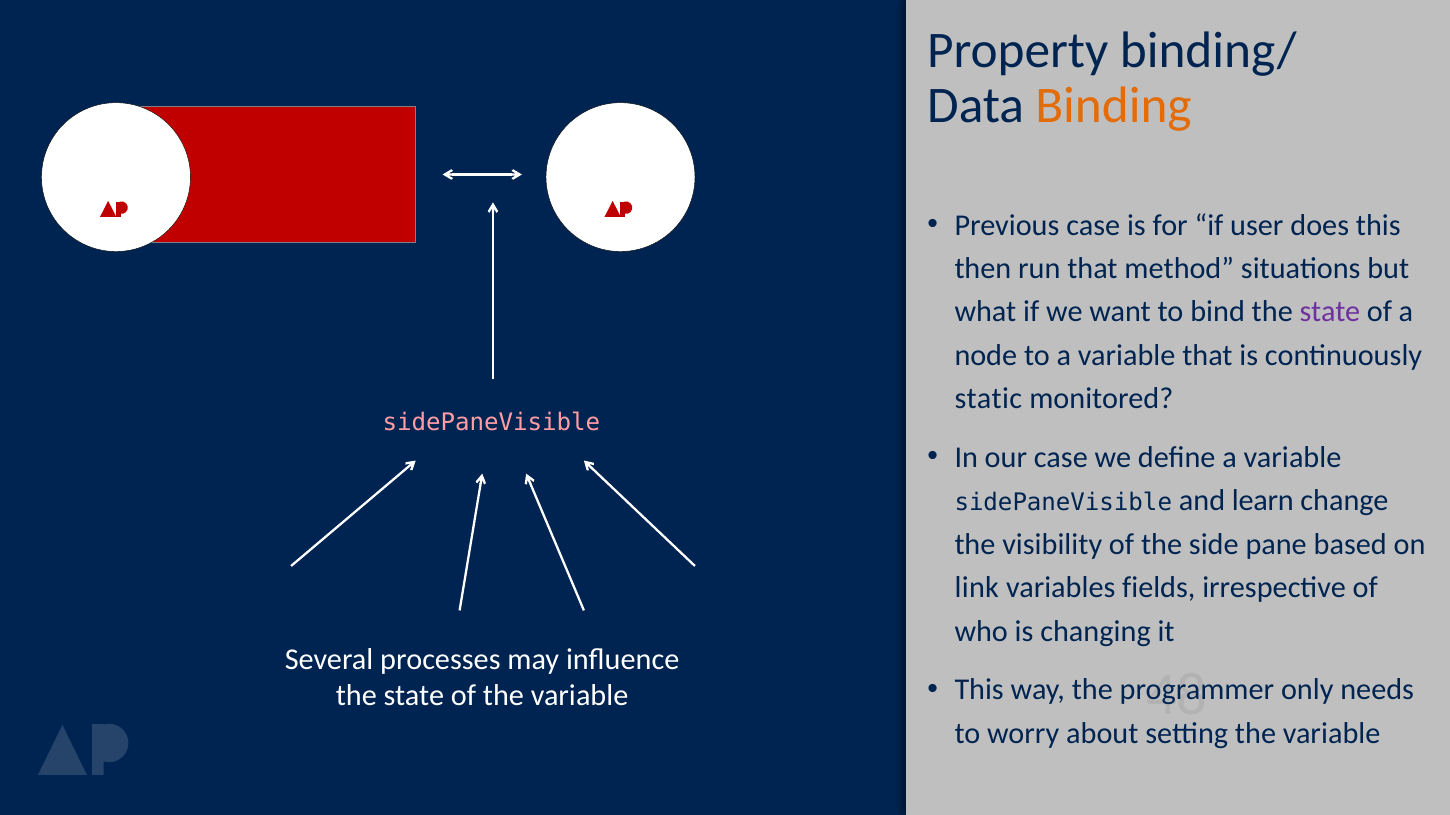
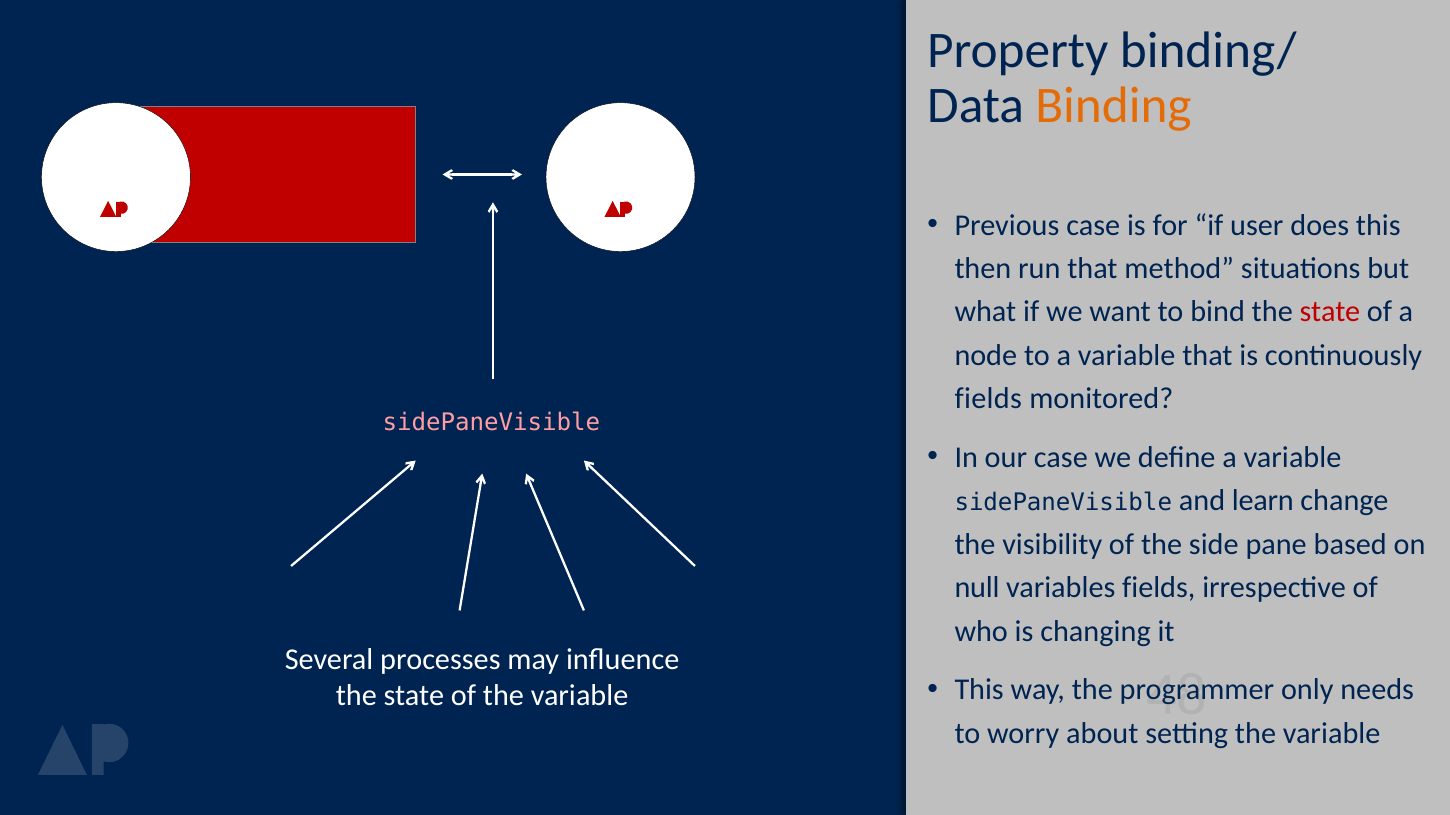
state at (1330, 312) colour: purple -> red
static at (988, 399): static -> fields
link: link -> null
